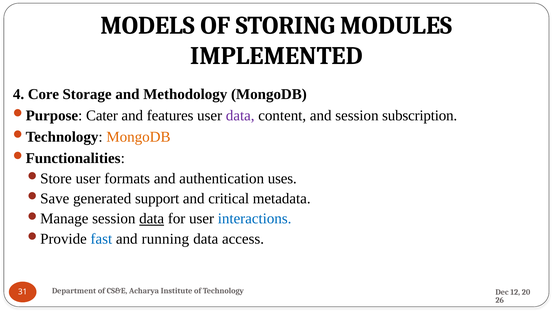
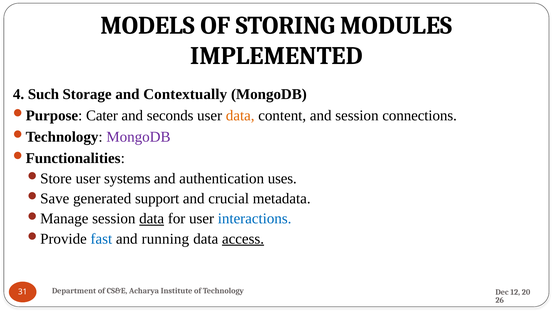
Core: Core -> Such
Methodology: Methodology -> Contextually
features: features -> seconds
data at (240, 116) colour: purple -> orange
subscription: subscription -> connections
MongoDB at (138, 137) colour: orange -> purple
formats: formats -> systems
critical: critical -> crucial
access underline: none -> present
